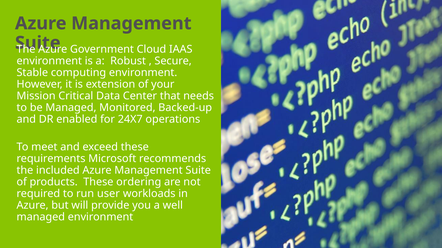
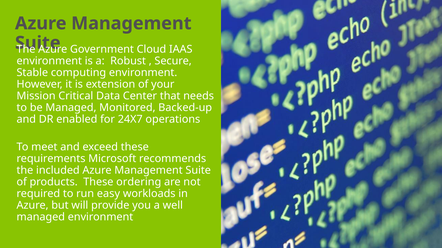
user: user -> easy
